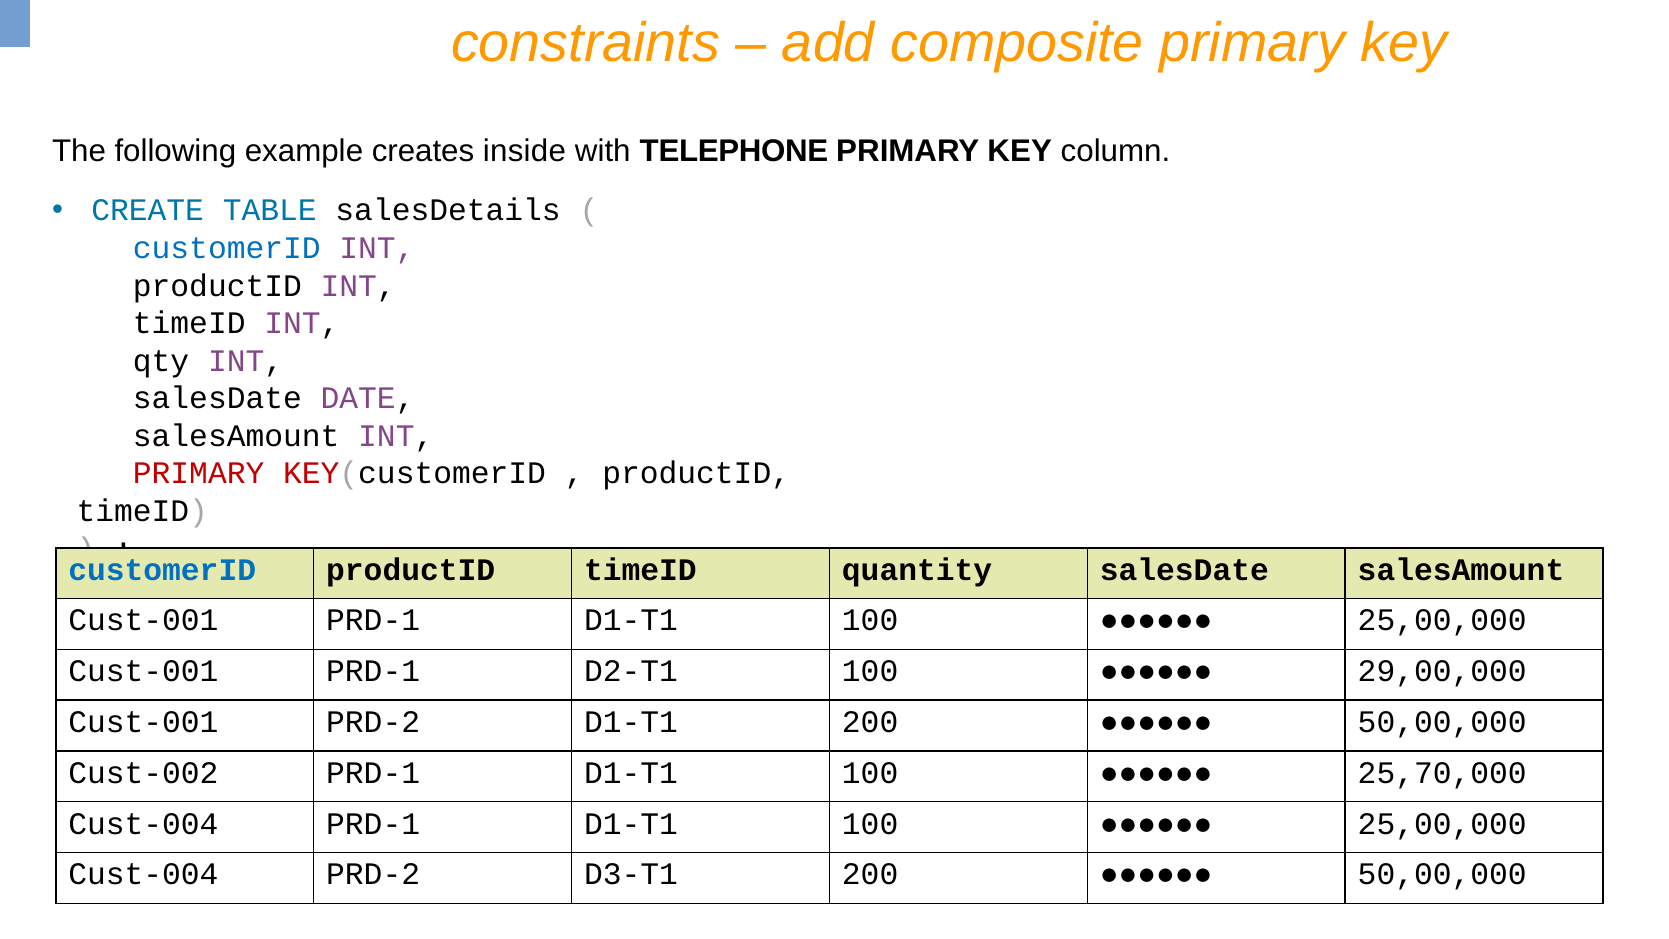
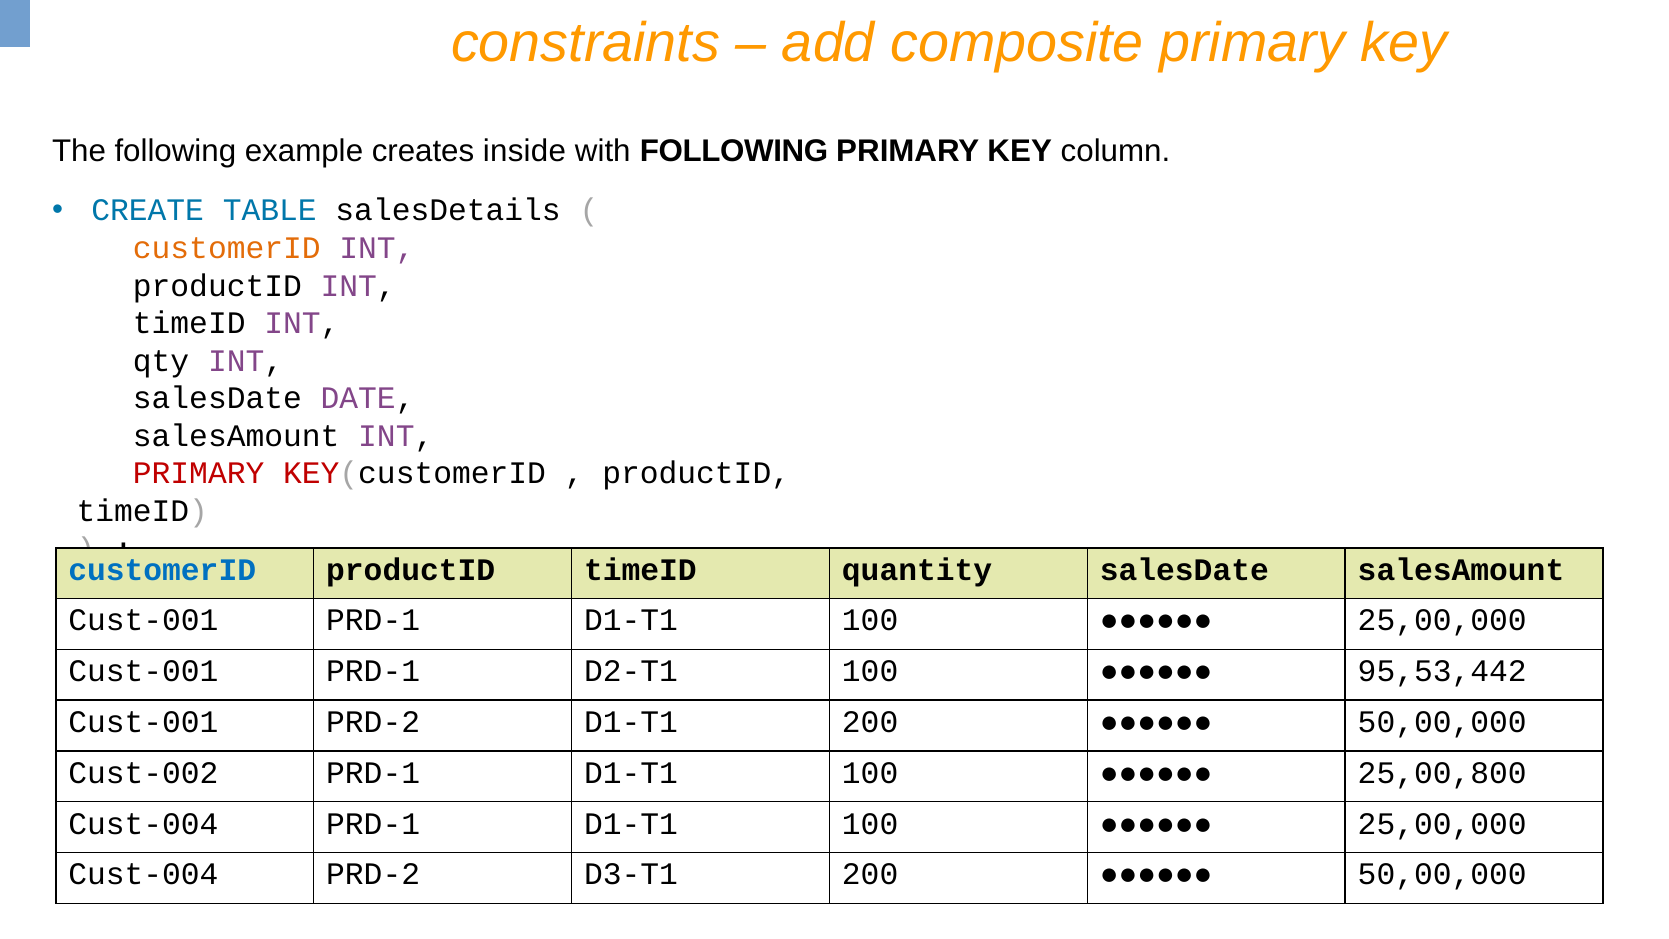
with TELEPHONE: TELEPHONE -> FOLLOWING
customerID at (227, 248) colour: blue -> orange
29,00,000: 29,00,000 -> 95,53,442
25,70,000: 25,70,000 -> 25,00,800
